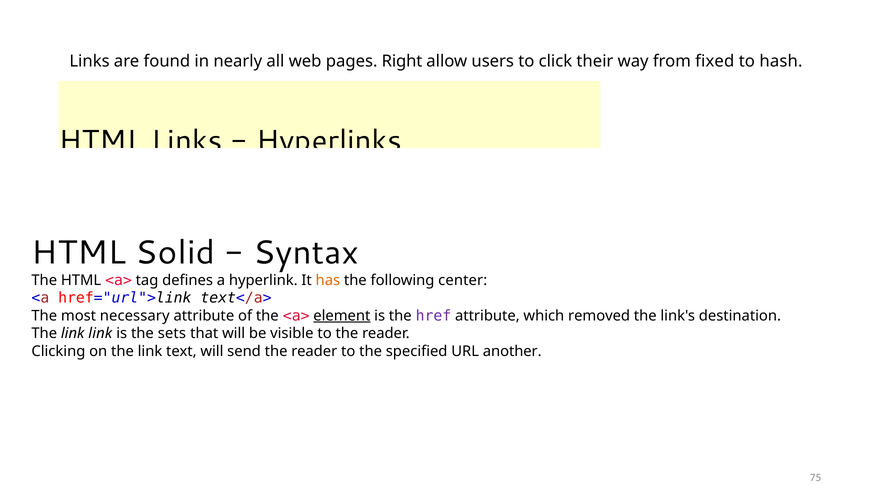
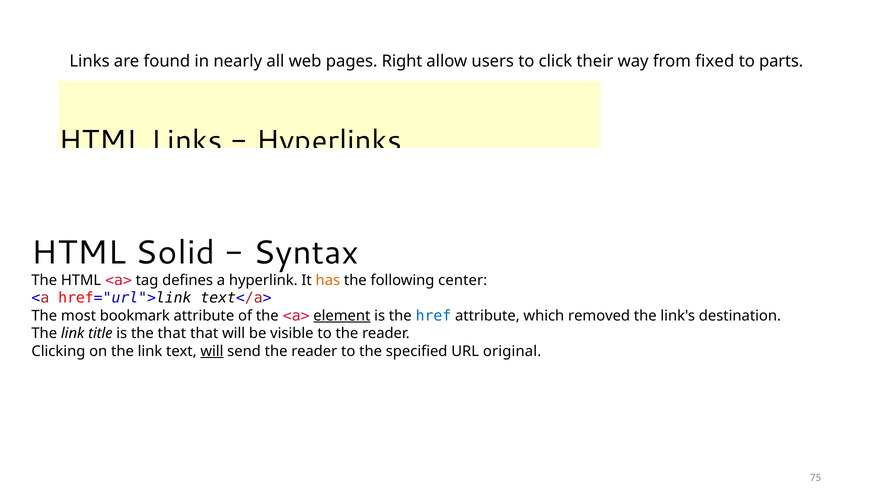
hash: hash -> parts
necessary: necessary -> bookmark
href colour: purple -> blue
link link: link -> title
the sets: sets -> that
will at (212, 351) underline: none -> present
URL another: another -> original
